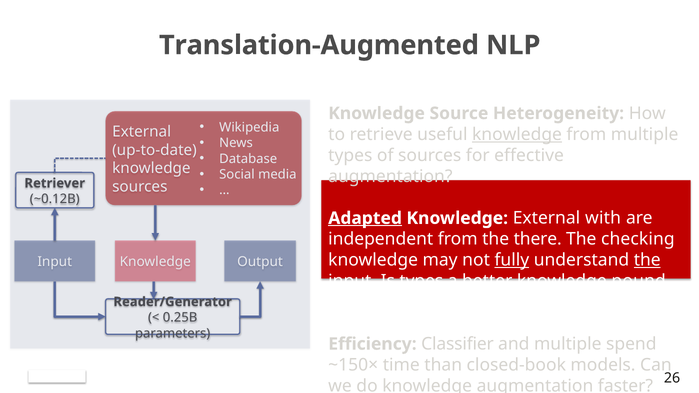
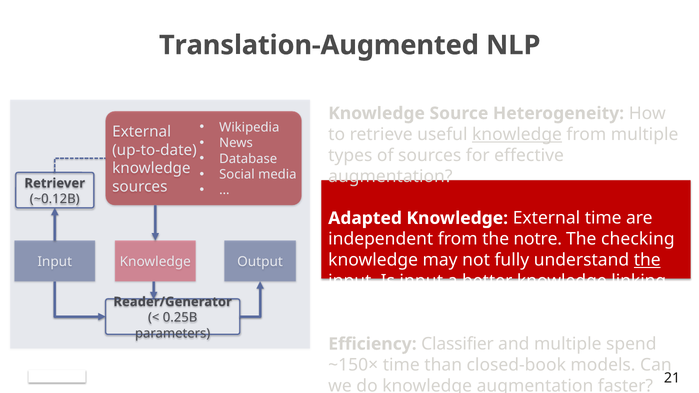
Adapted underline: present -> none
External with: with -> time
there: there -> notre
fully underline: present -> none
Is types: types -> input
pound: pound -> linking
26: 26 -> 21
